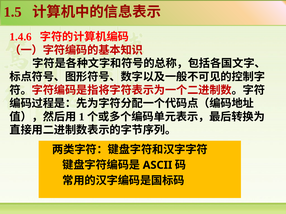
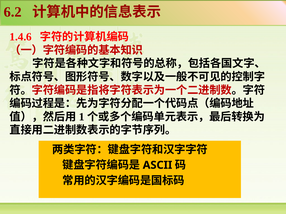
1.5: 1.5 -> 6.2
